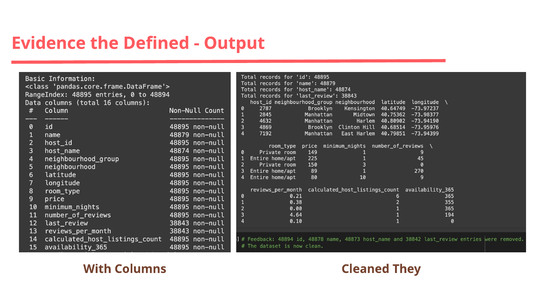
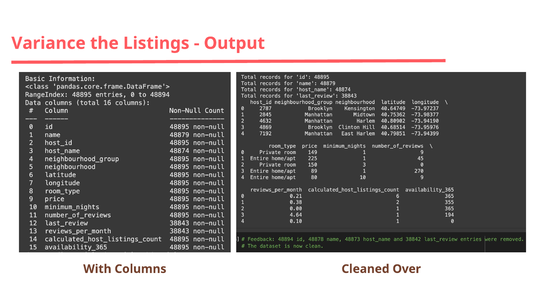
Evidence: Evidence -> Variance
Defined: Defined -> Listings
They: They -> Over
